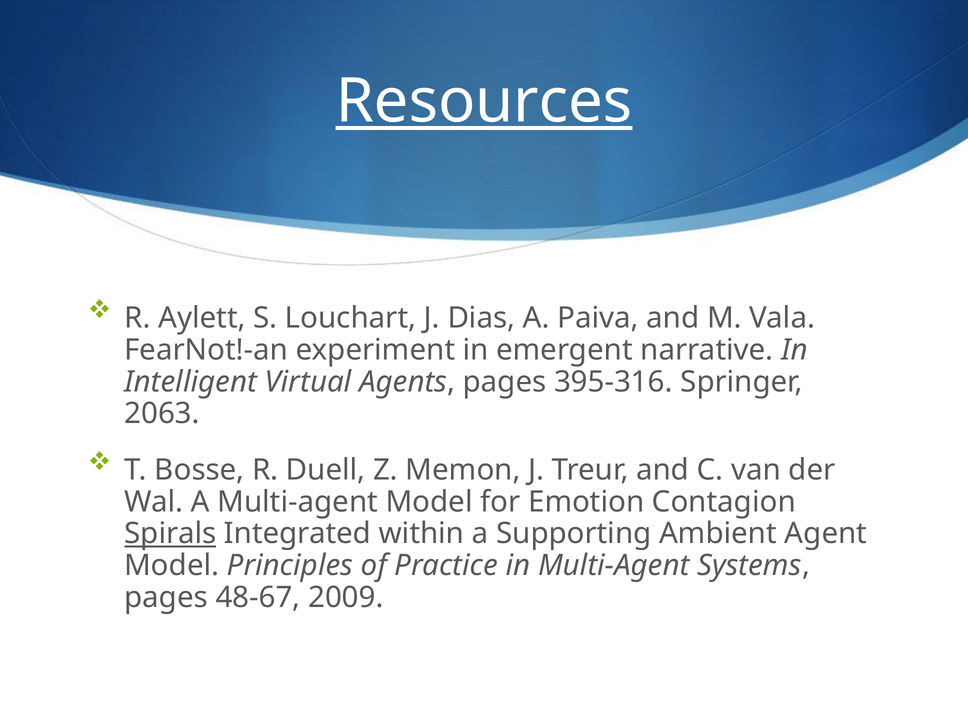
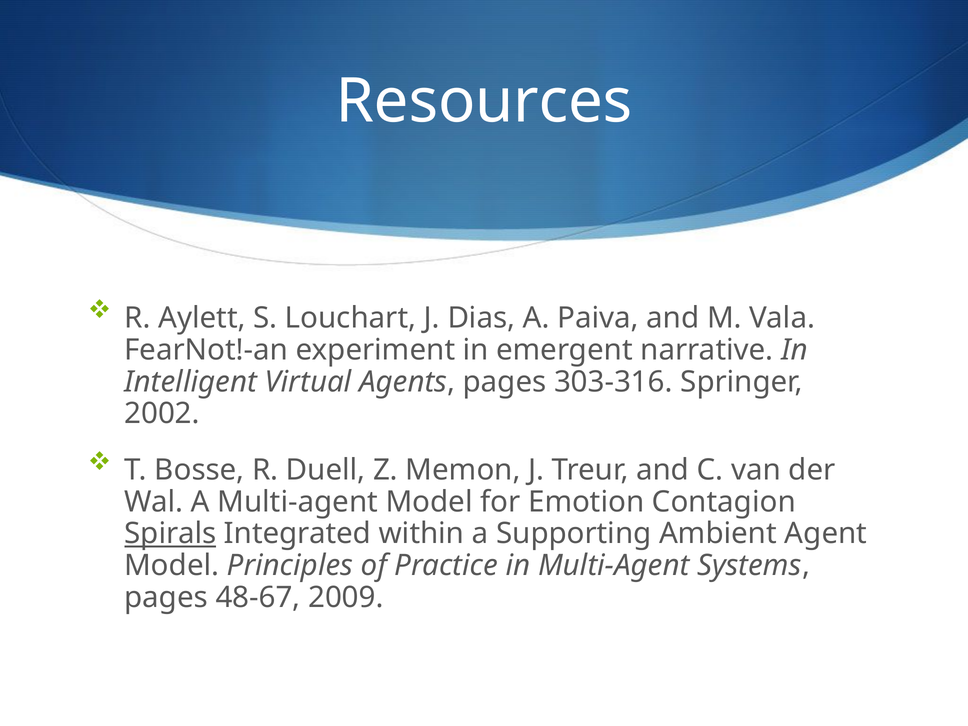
Resources underline: present -> none
395-316: 395-316 -> 303-316
2063: 2063 -> 2002
